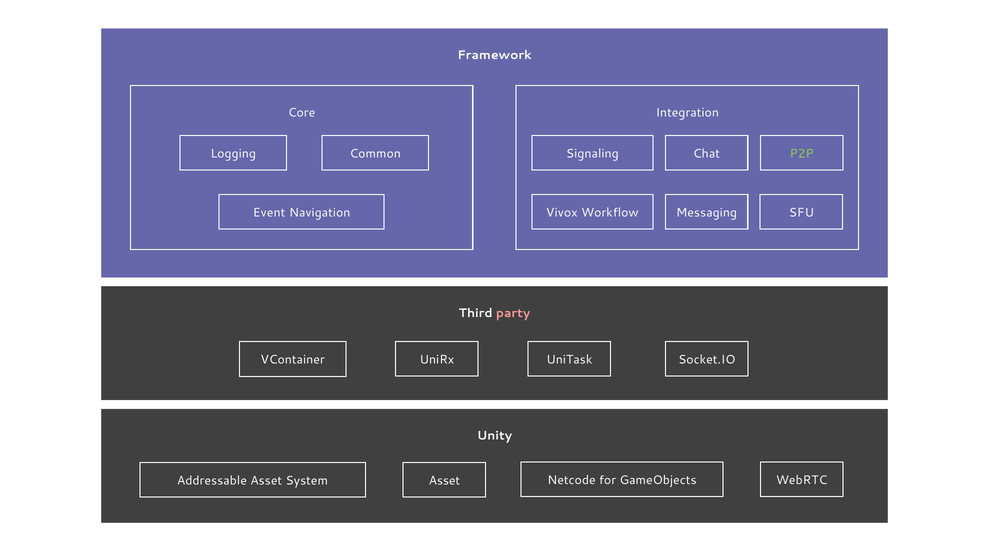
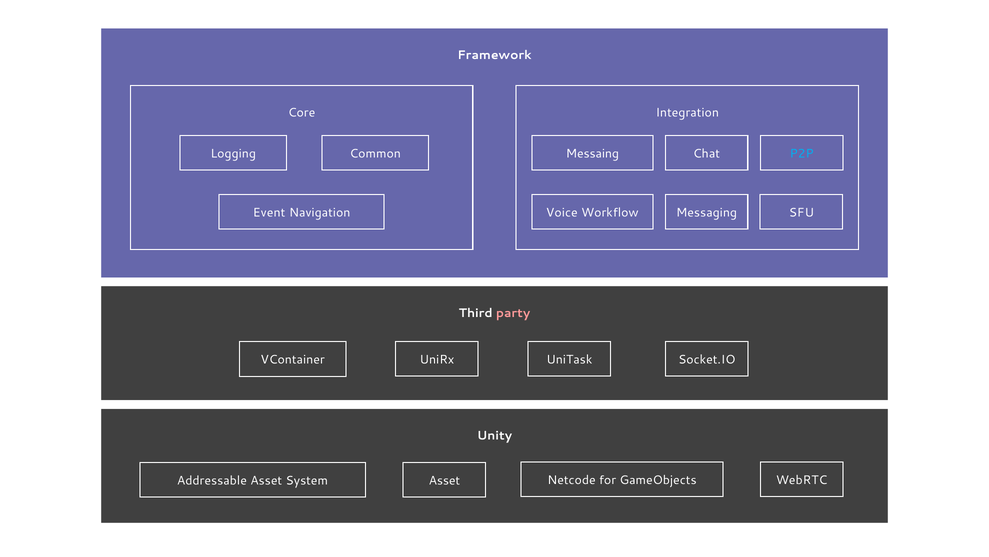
Signaling: Signaling -> Messaing
P2P colour: light green -> light blue
Vivox: Vivox -> Voice
